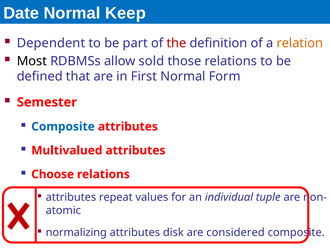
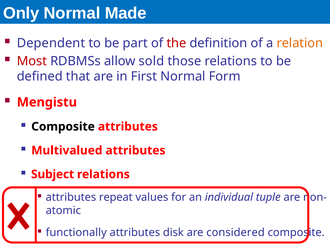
Date: Date -> Only
Keep: Keep -> Made
Most colour: black -> red
Semester: Semester -> Mengistu
Composite at (63, 126) colour: blue -> black
Choose: Choose -> Subject
normalizing: normalizing -> functionally
